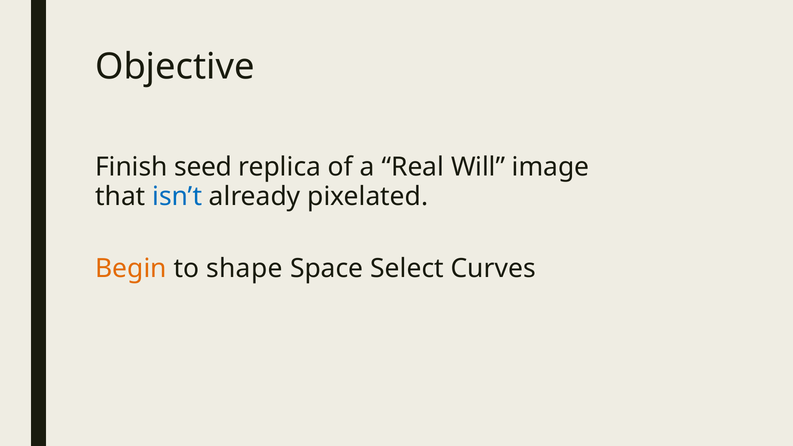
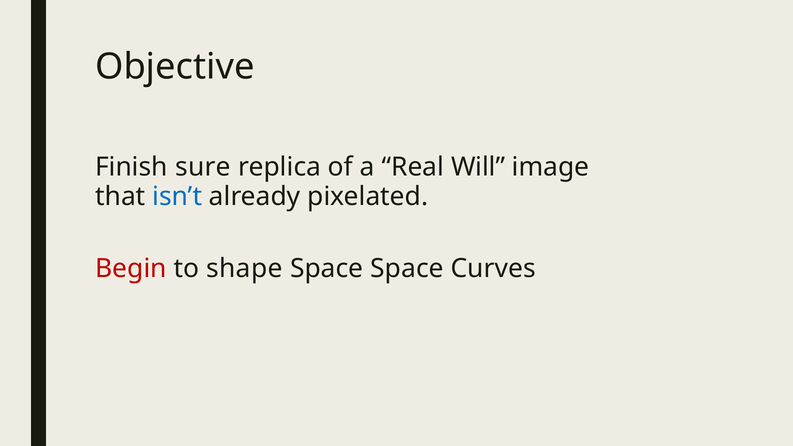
seed: seed -> sure
Begin colour: orange -> red
Space Select: Select -> Space
